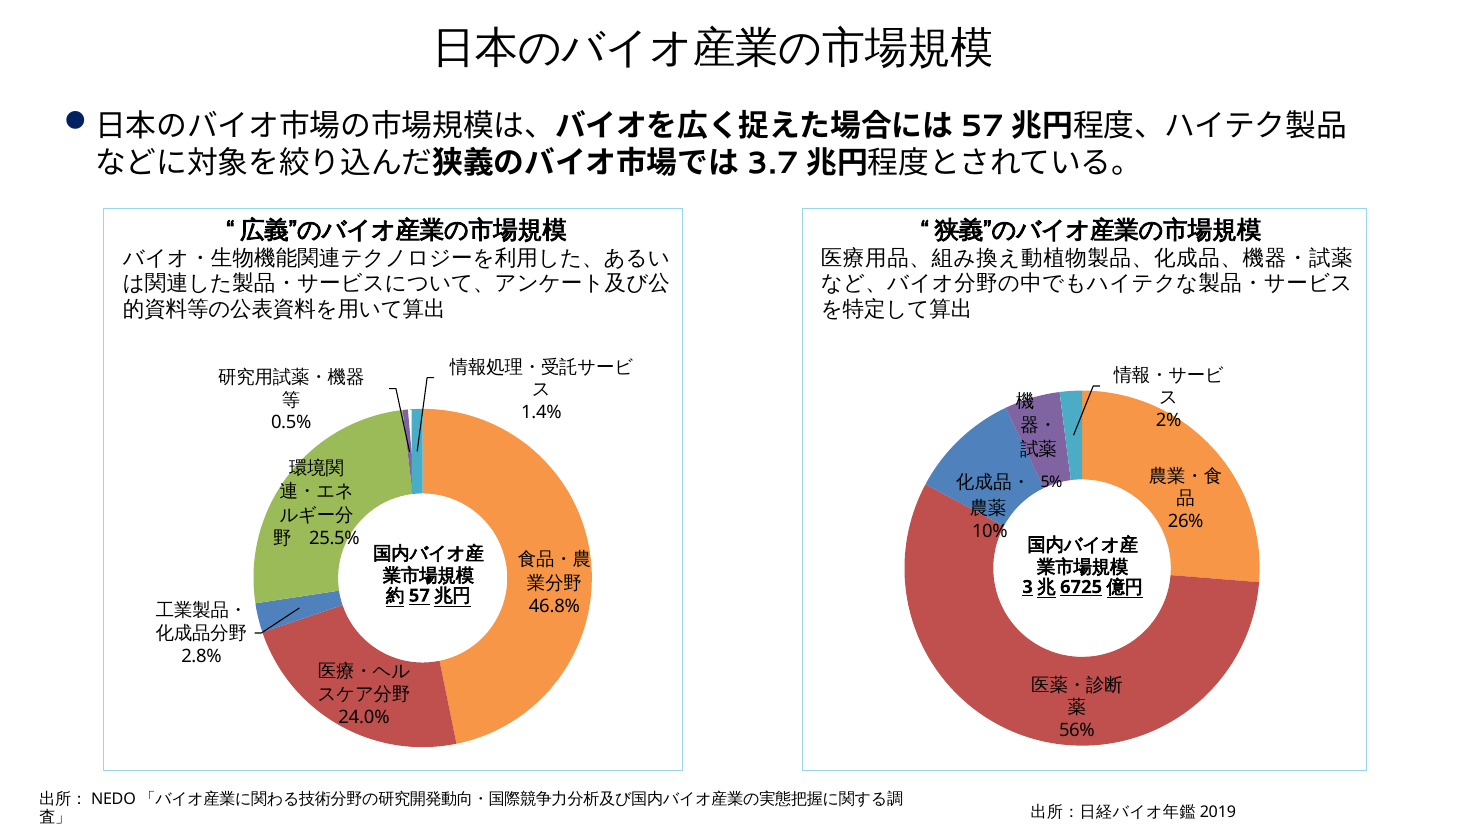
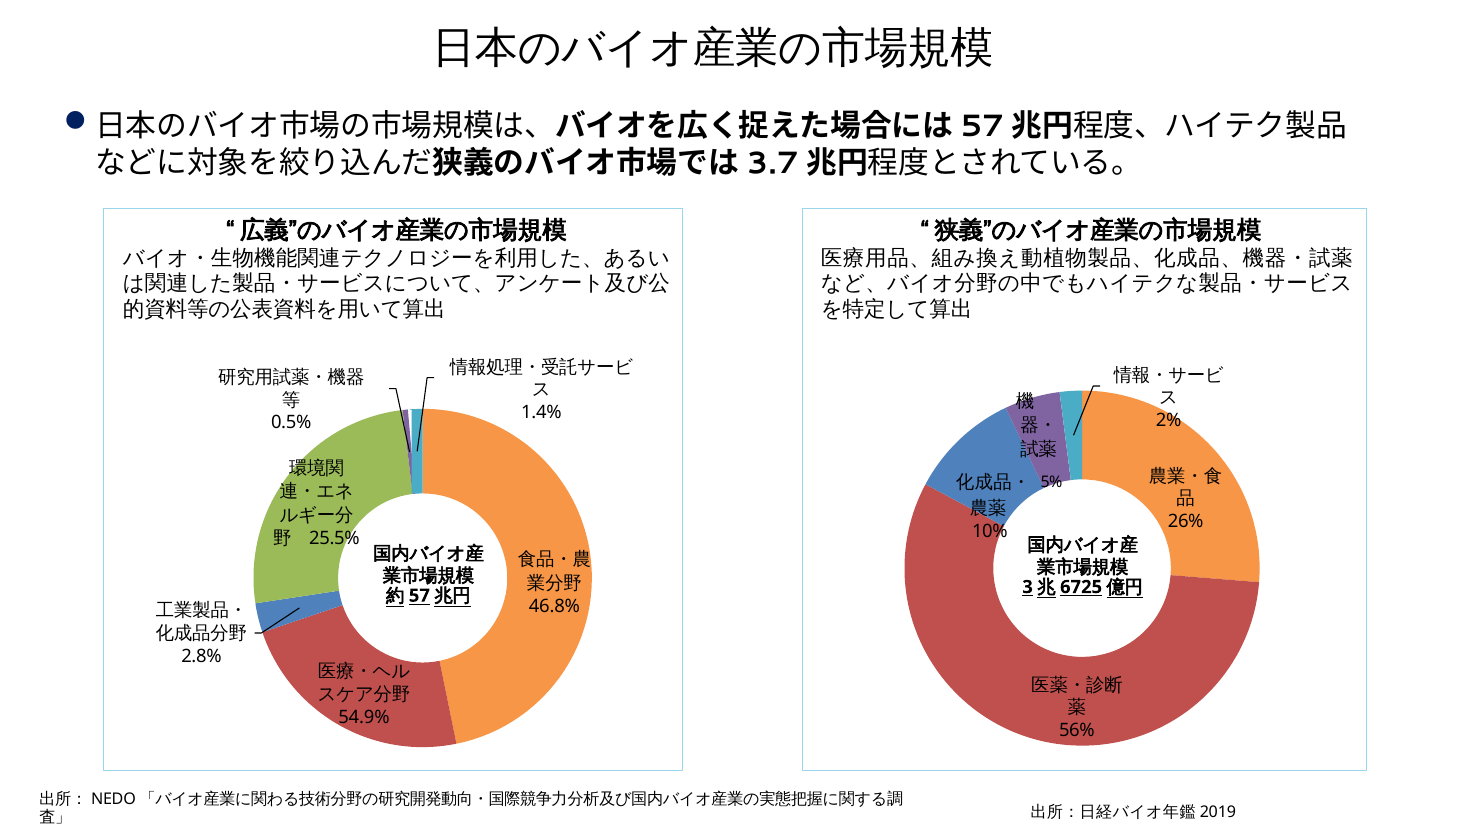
24.0%: 24.0% -> 54.9%
